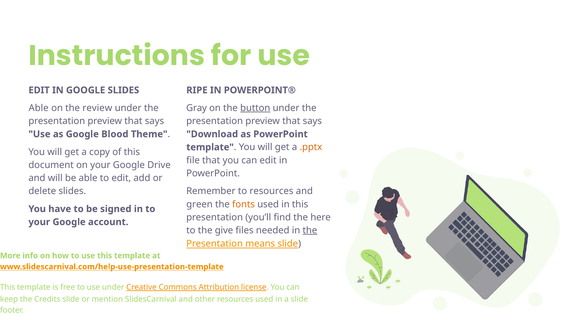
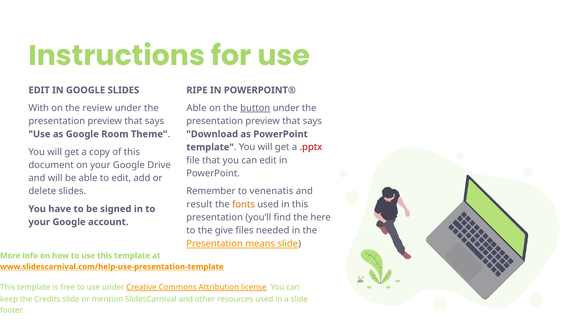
Able at (39, 108): Able -> With
Gray at (197, 108): Gray -> Able
Blood: Blood -> Room
.pptx colour: orange -> red
to resources: resources -> venenatis
green: green -> result
the at (310, 230) underline: present -> none
